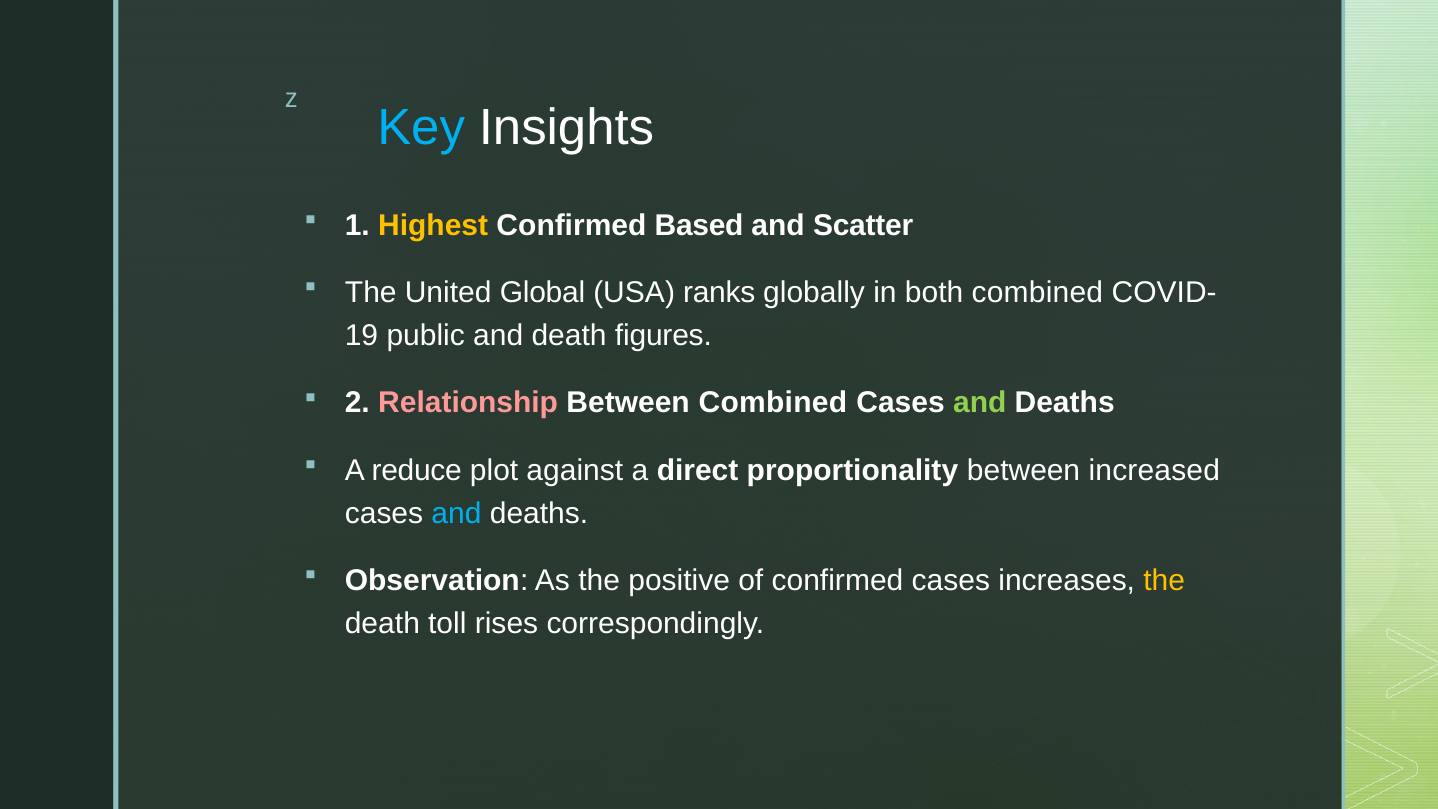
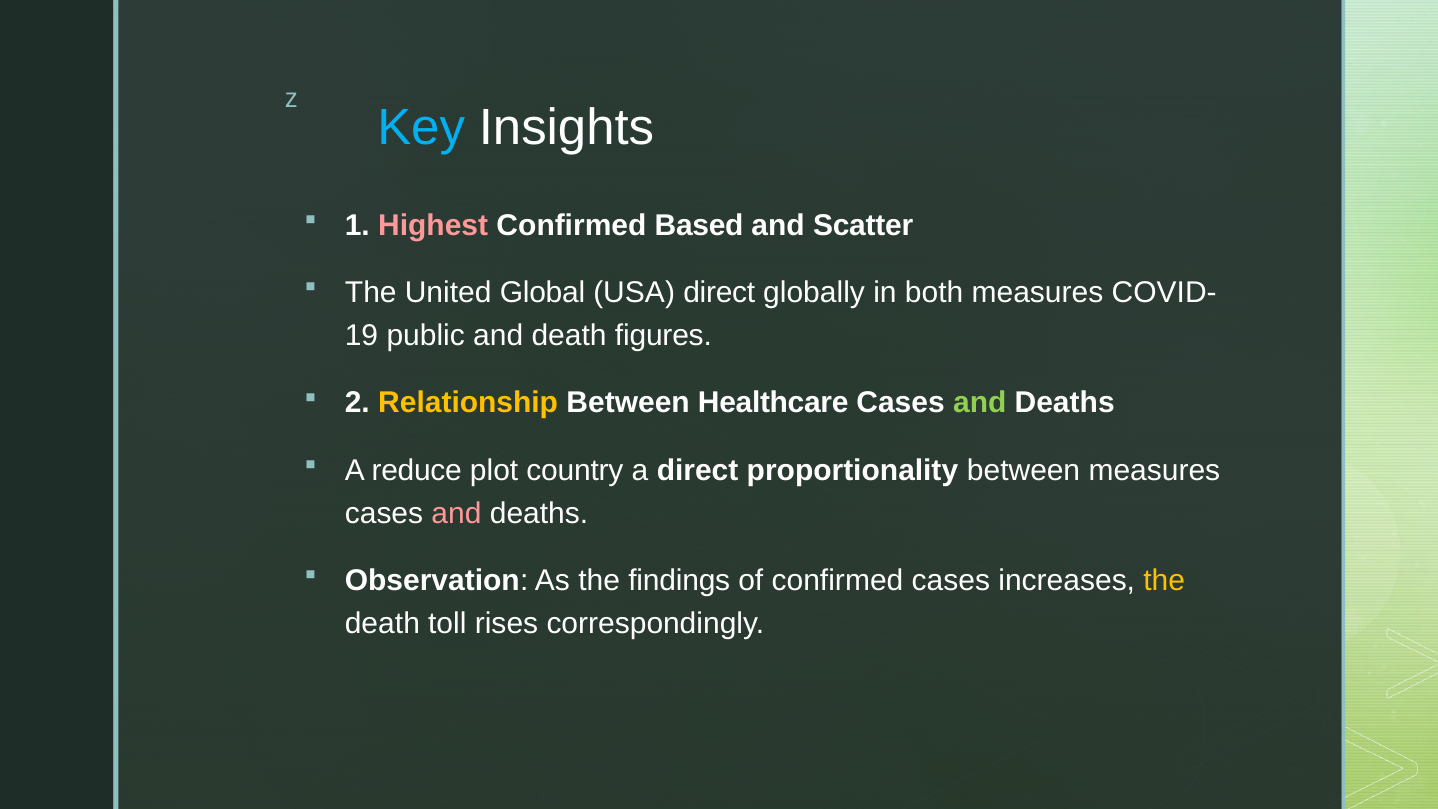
Highest colour: yellow -> pink
USA ranks: ranks -> direct
both combined: combined -> measures
Relationship colour: pink -> yellow
Between Combined: Combined -> Healthcare
against: against -> country
between increased: increased -> measures
and at (457, 513) colour: light blue -> pink
positive: positive -> findings
